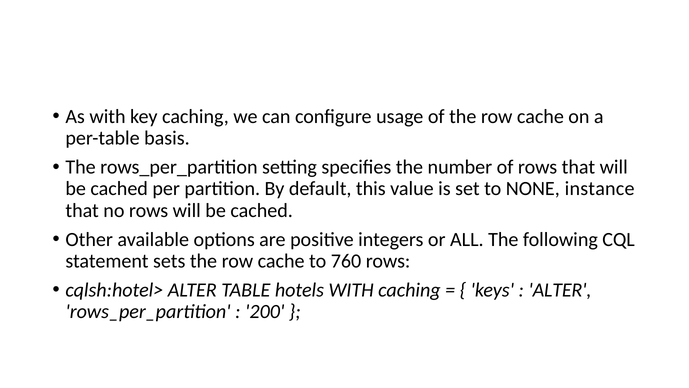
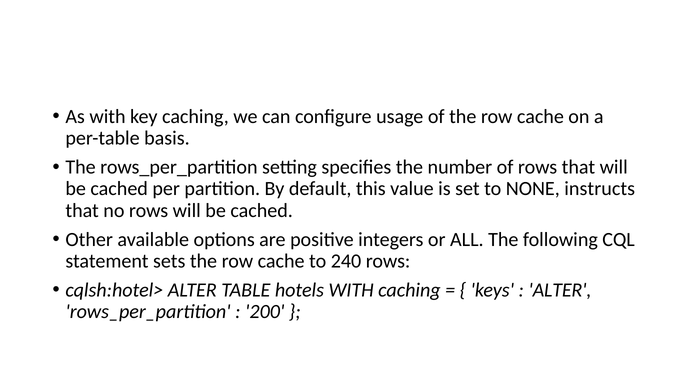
instance: instance -> instructs
760: 760 -> 240
